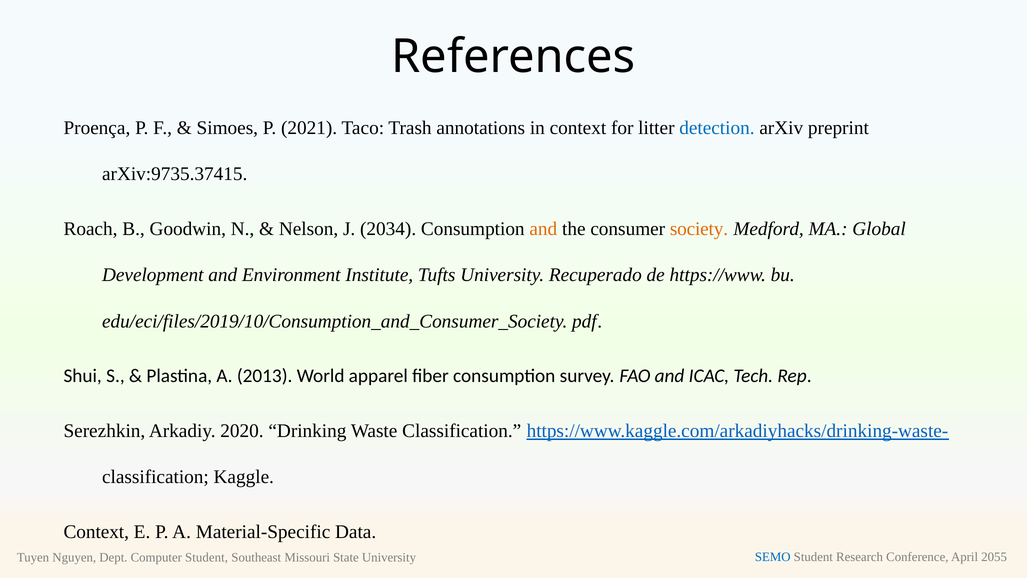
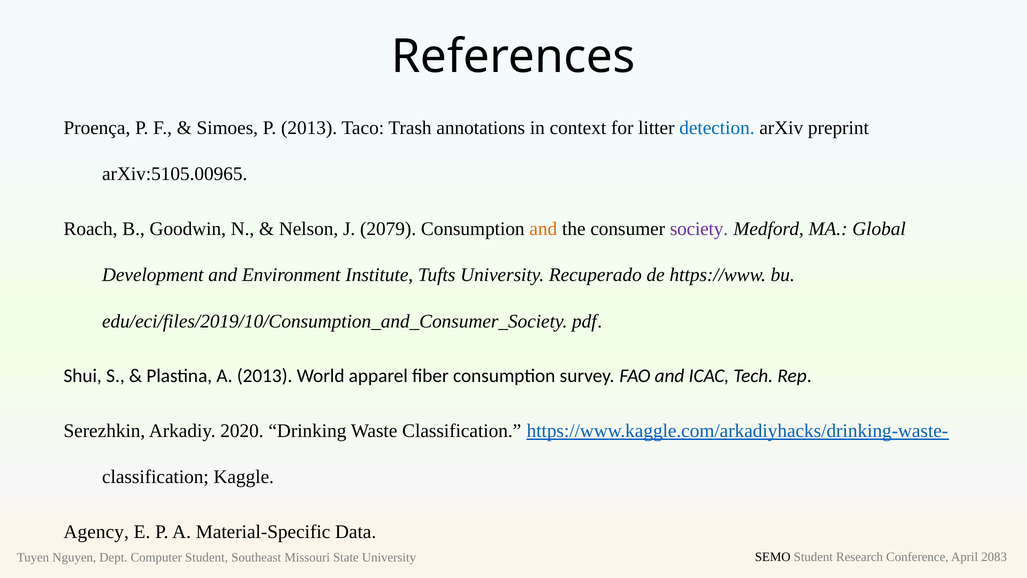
P 2021: 2021 -> 2013
arXiv:9735.37415: arXiv:9735.37415 -> arXiv:5105.00965
2034: 2034 -> 2079
society colour: orange -> purple
Context at (96, 532): Context -> Agency
SEMO colour: blue -> black
2055: 2055 -> 2083
